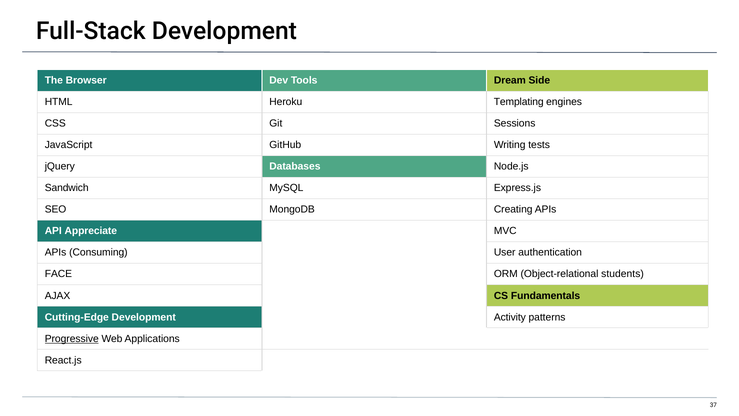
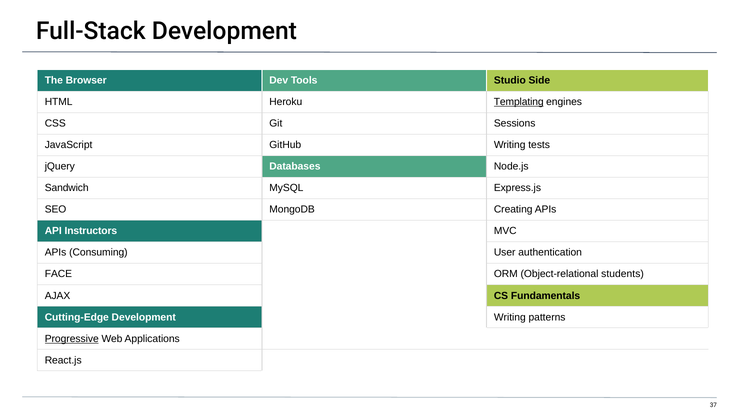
Dream: Dream -> Studio
Templating underline: none -> present
Appreciate: Appreciate -> Instructors
Development Activity: Activity -> Writing
